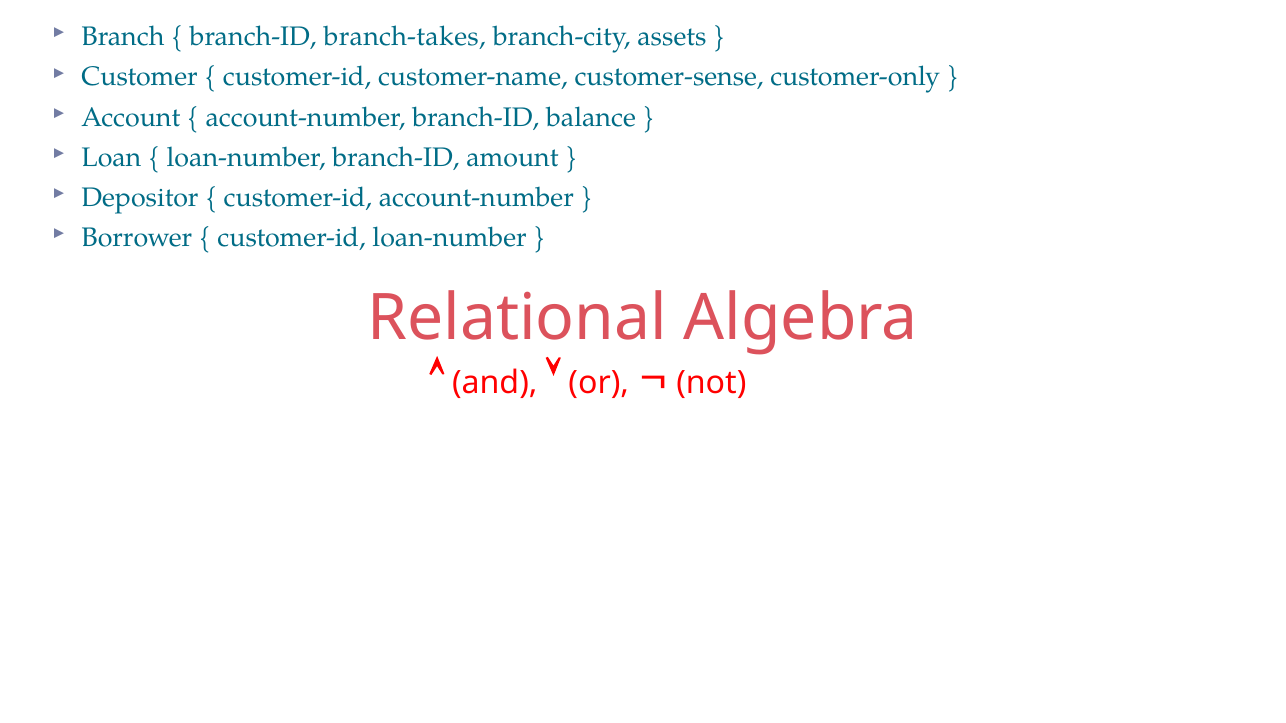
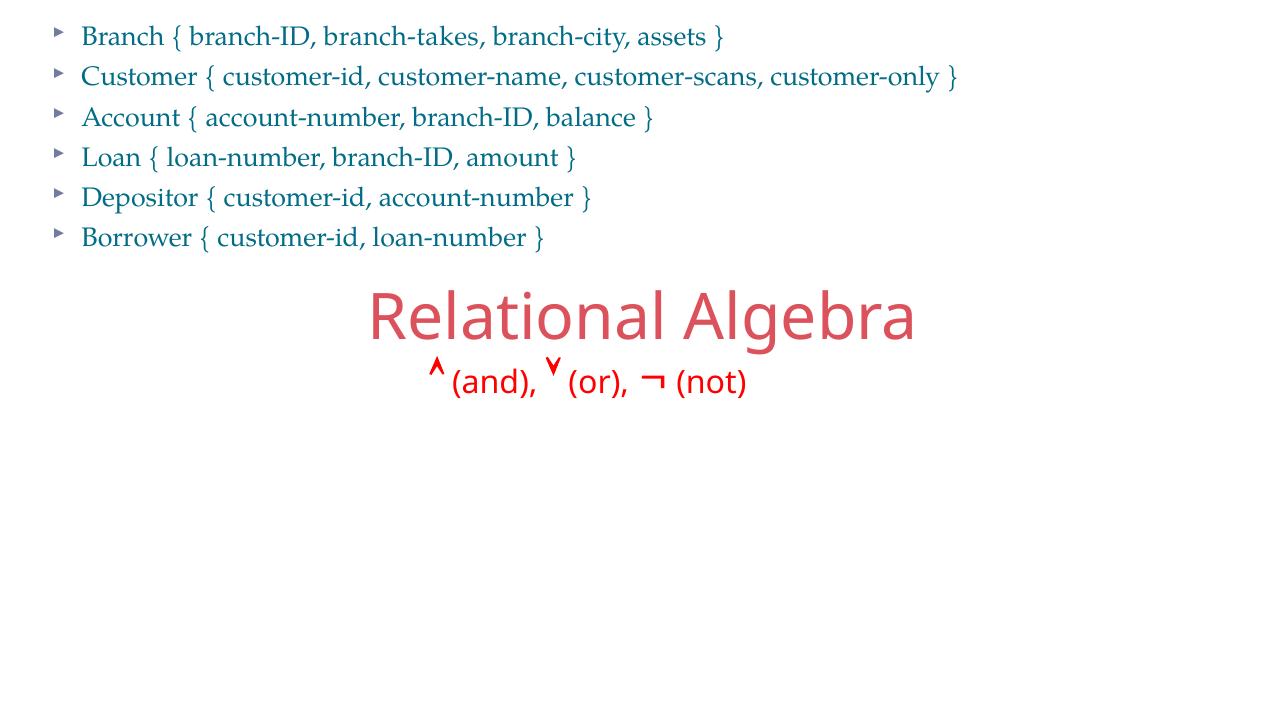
customer-sense: customer-sense -> customer-scans
